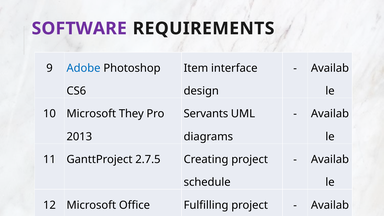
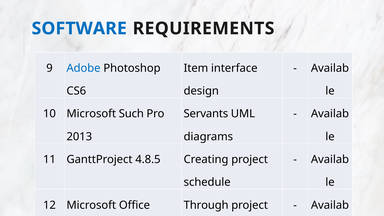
SOFTWARE colour: purple -> blue
They: They -> Such
2.7.5: 2.7.5 -> 4.8.5
Fulfilling: Fulfilling -> Through
